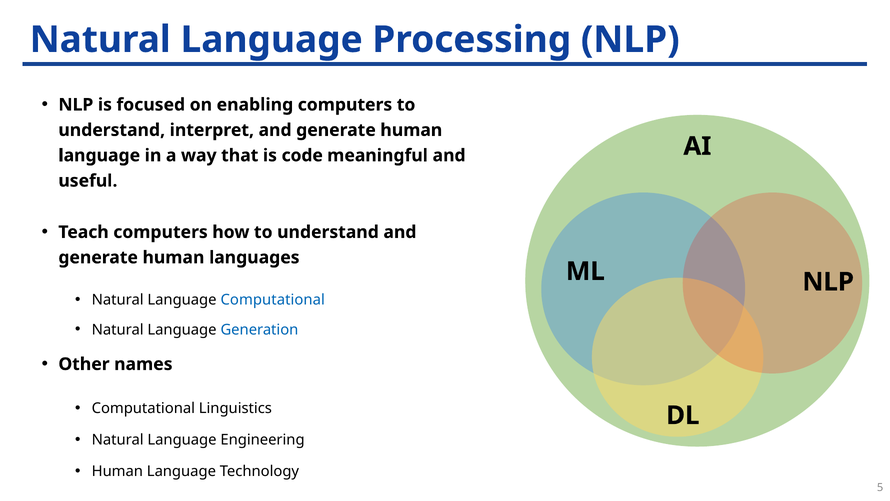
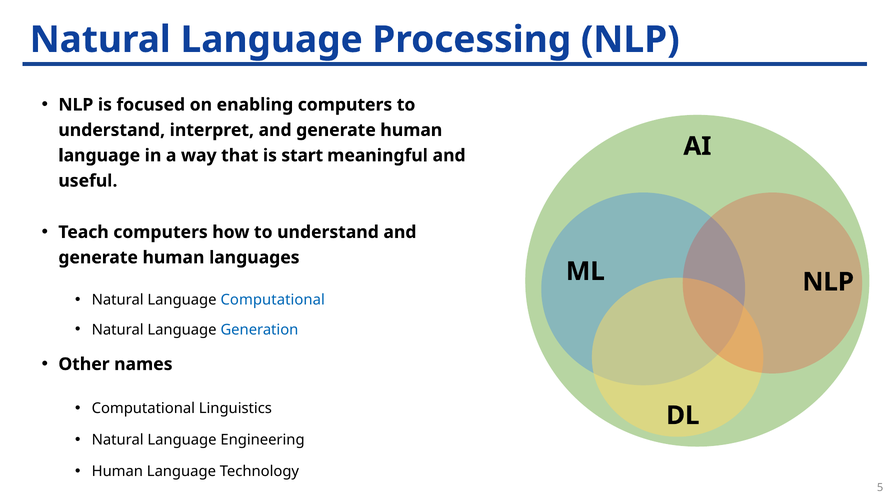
code: code -> start
